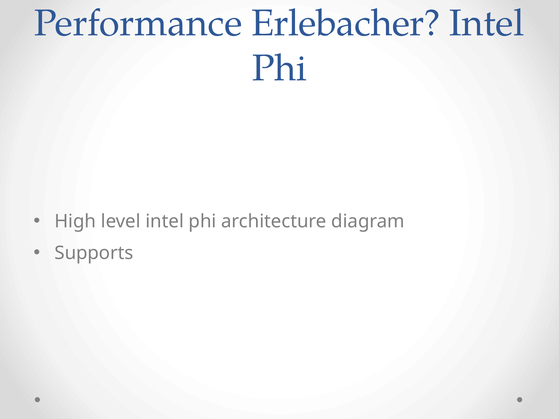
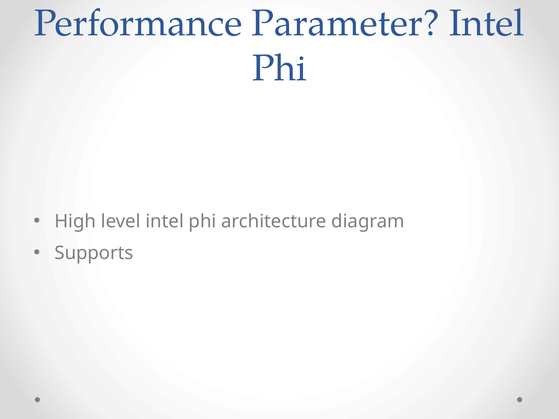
Erlebacher: Erlebacher -> Parameter
